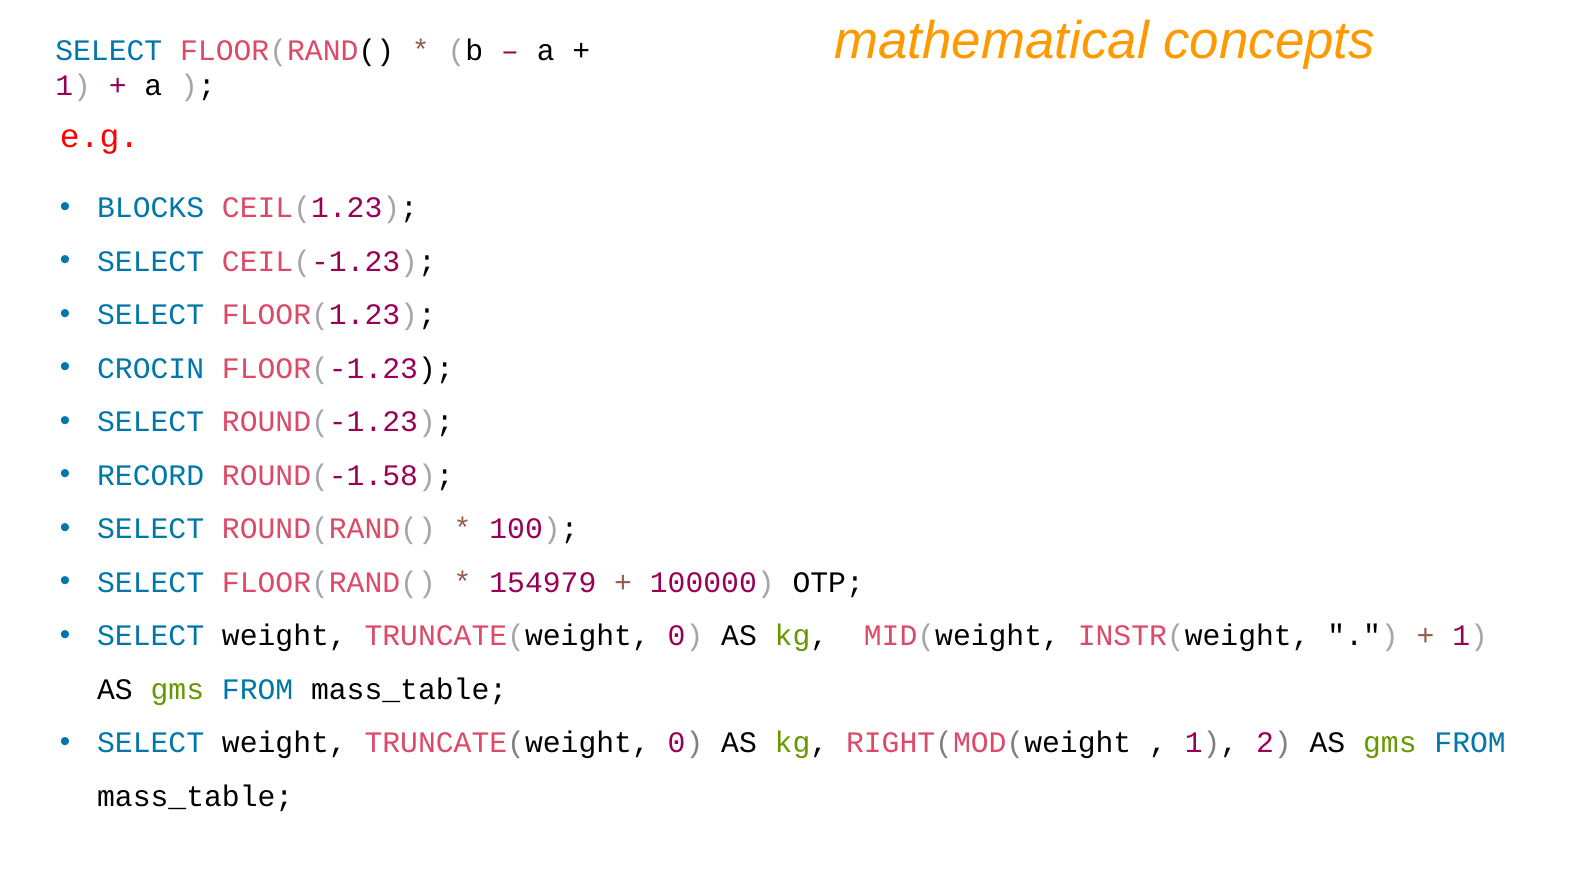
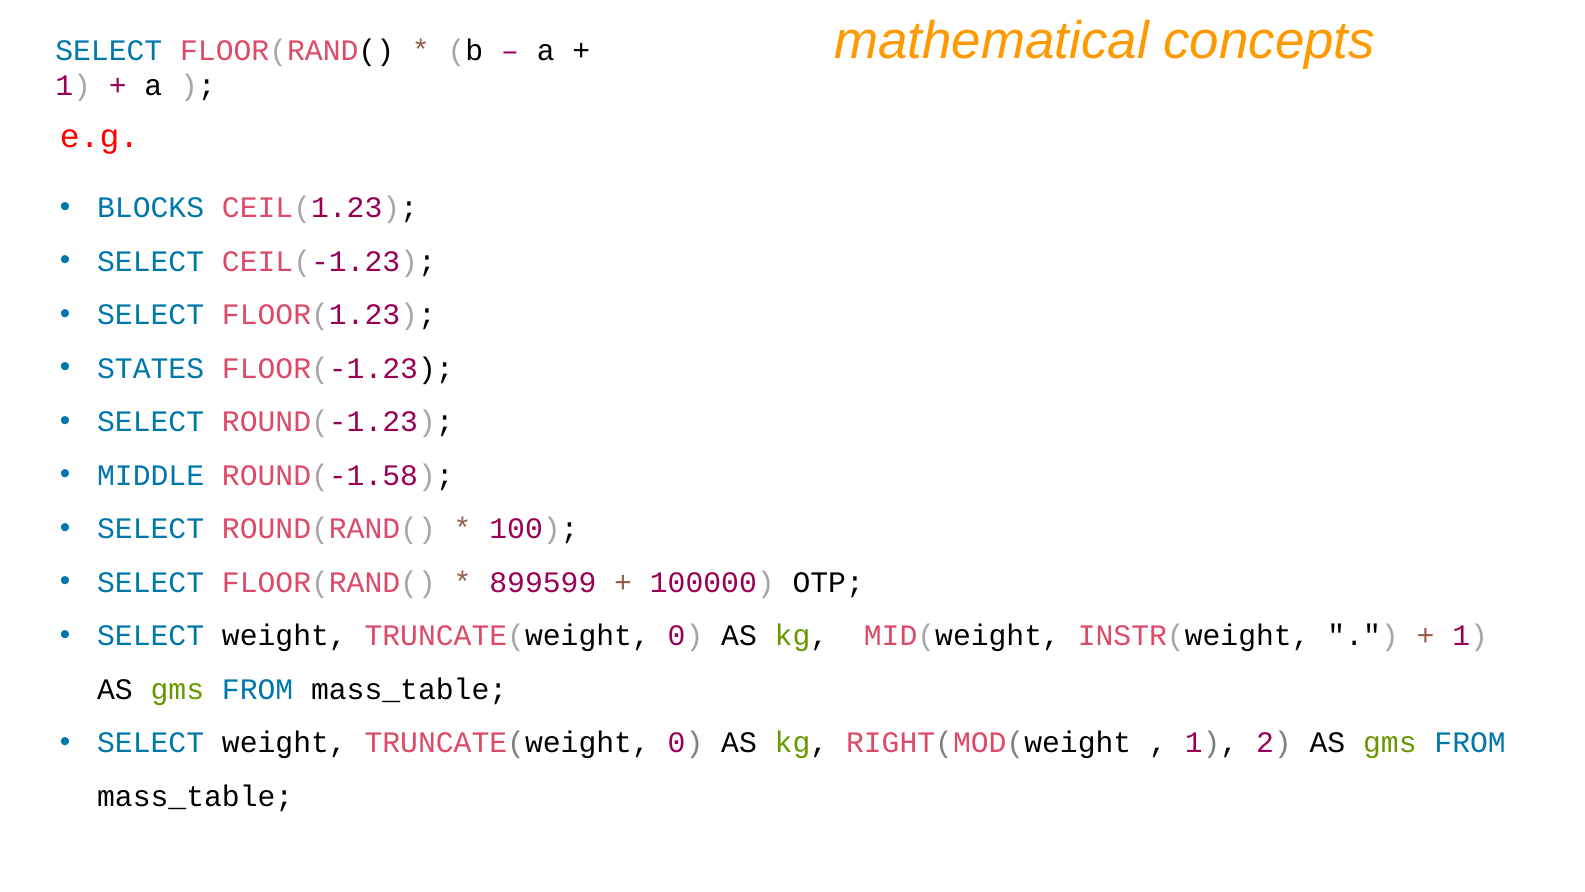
CROCIN: CROCIN -> STATES
RECORD: RECORD -> MIDDLE
154979: 154979 -> 899599
